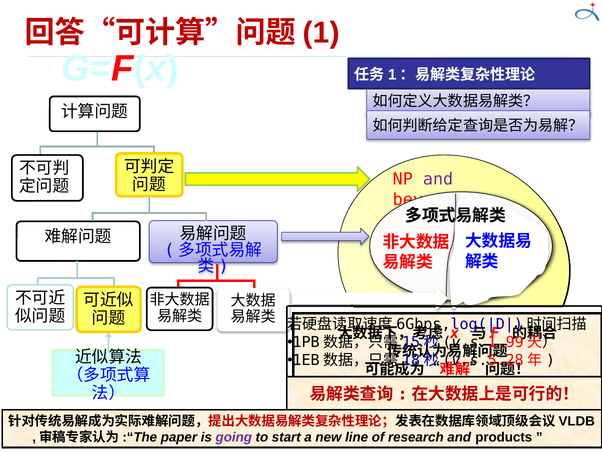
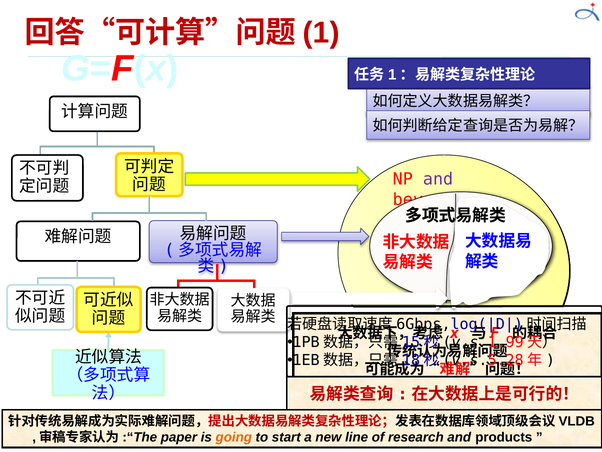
going colour: purple -> orange
